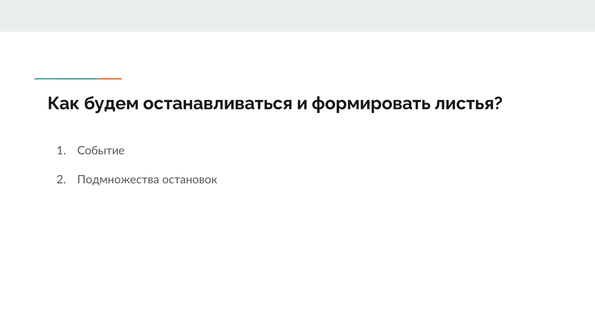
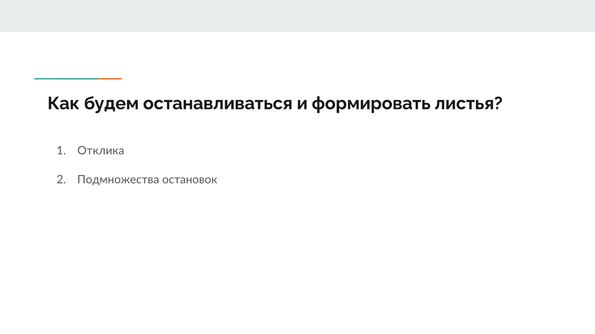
Событие: Событие -> Отклика
